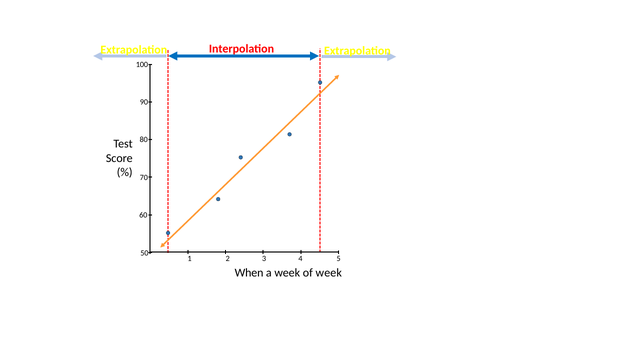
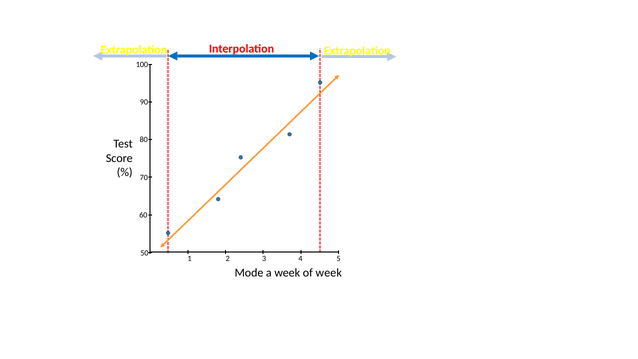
When: When -> Mode
